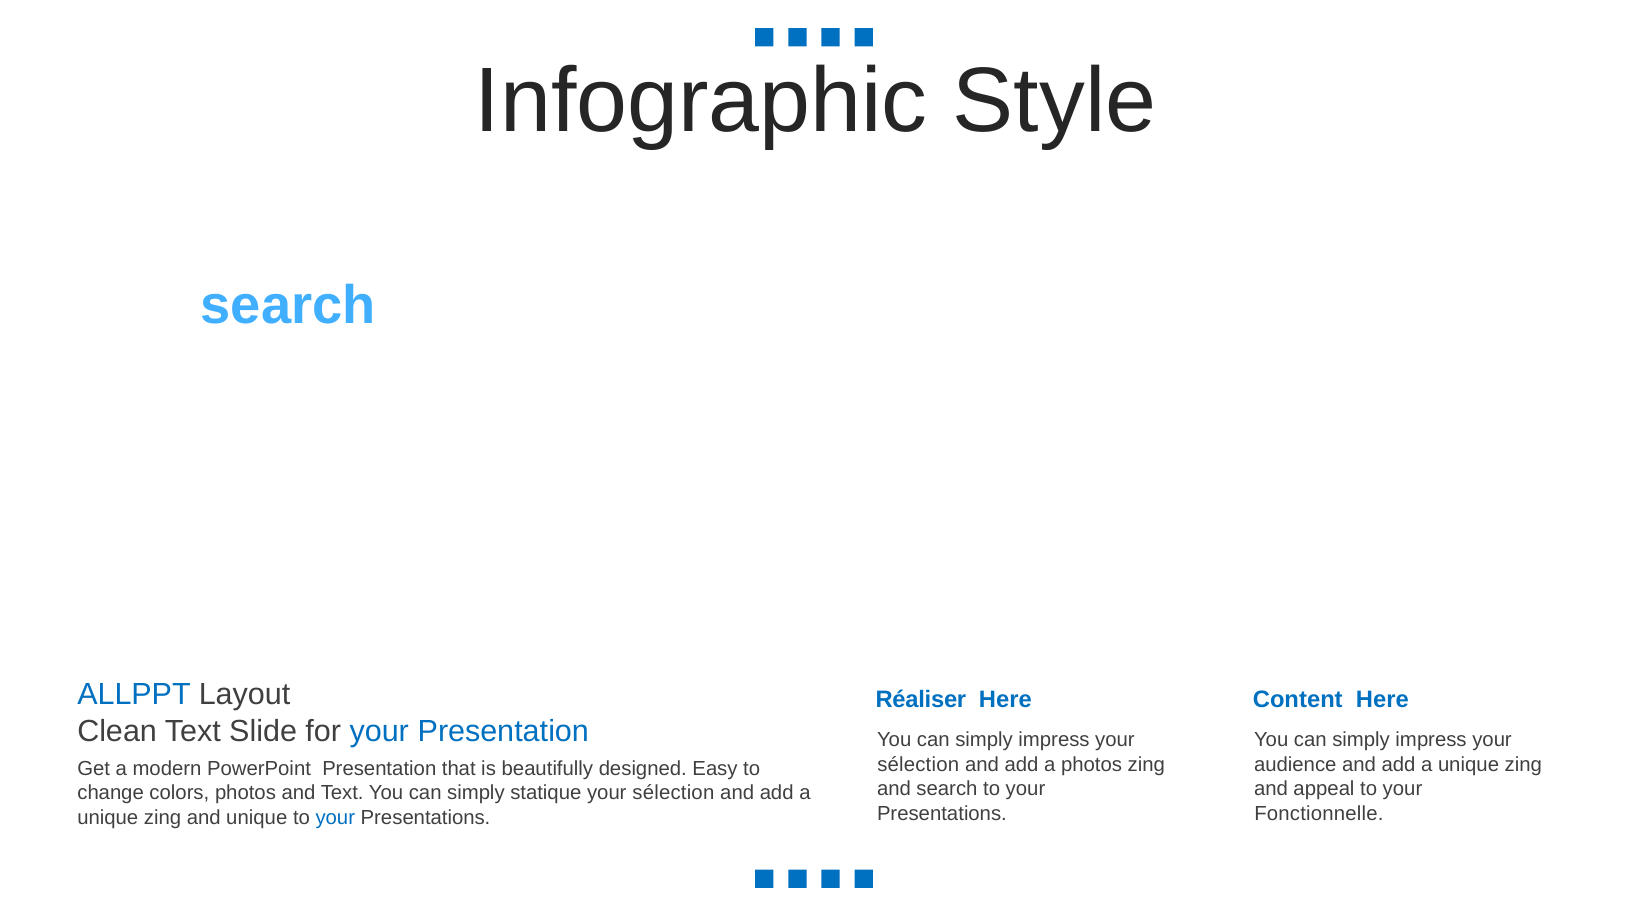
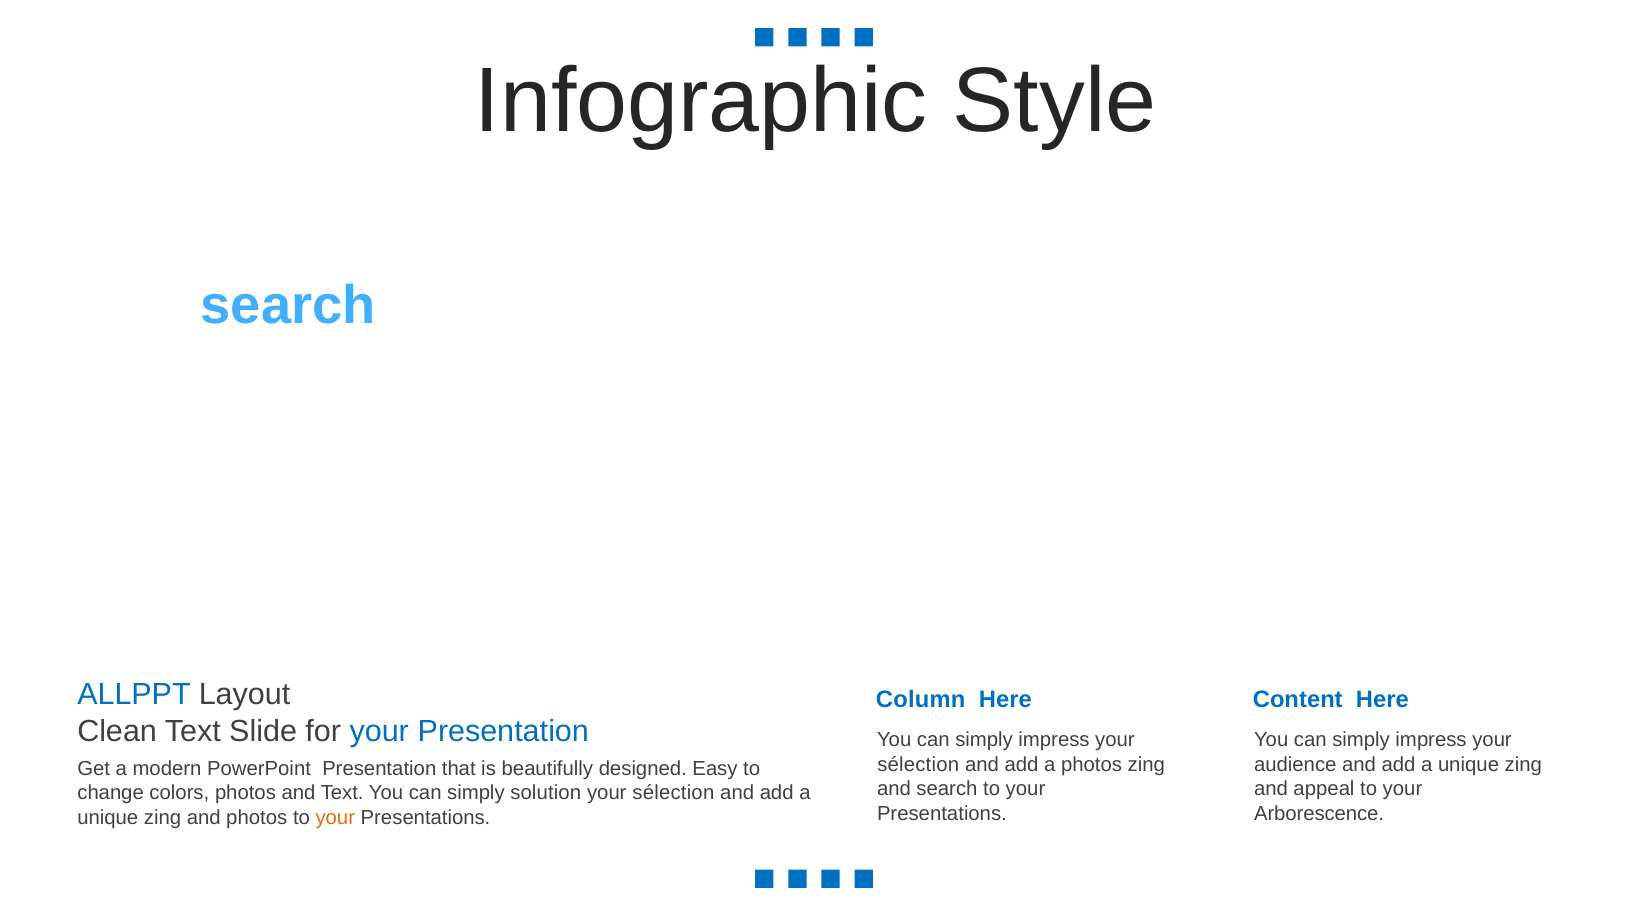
Réaliser: Réaliser -> Column
statique: statique -> solution
Fonctionnelle: Fonctionnelle -> Arborescence
and unique: unique -> photos
your at (335, 817) colour: blue -> orange
